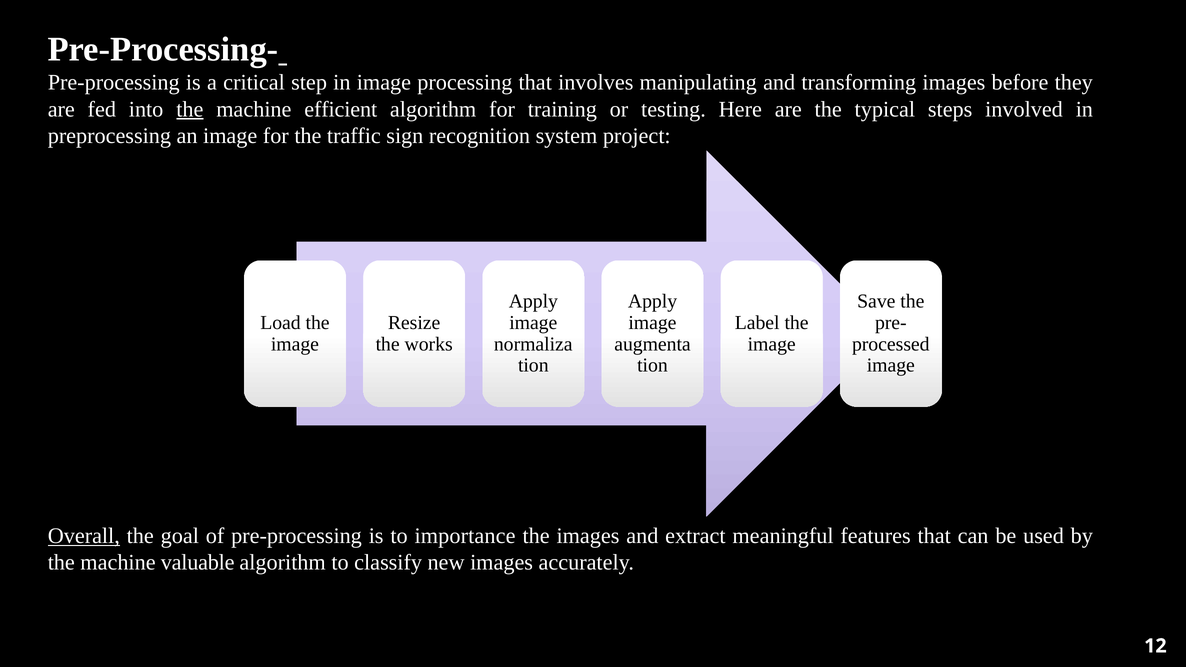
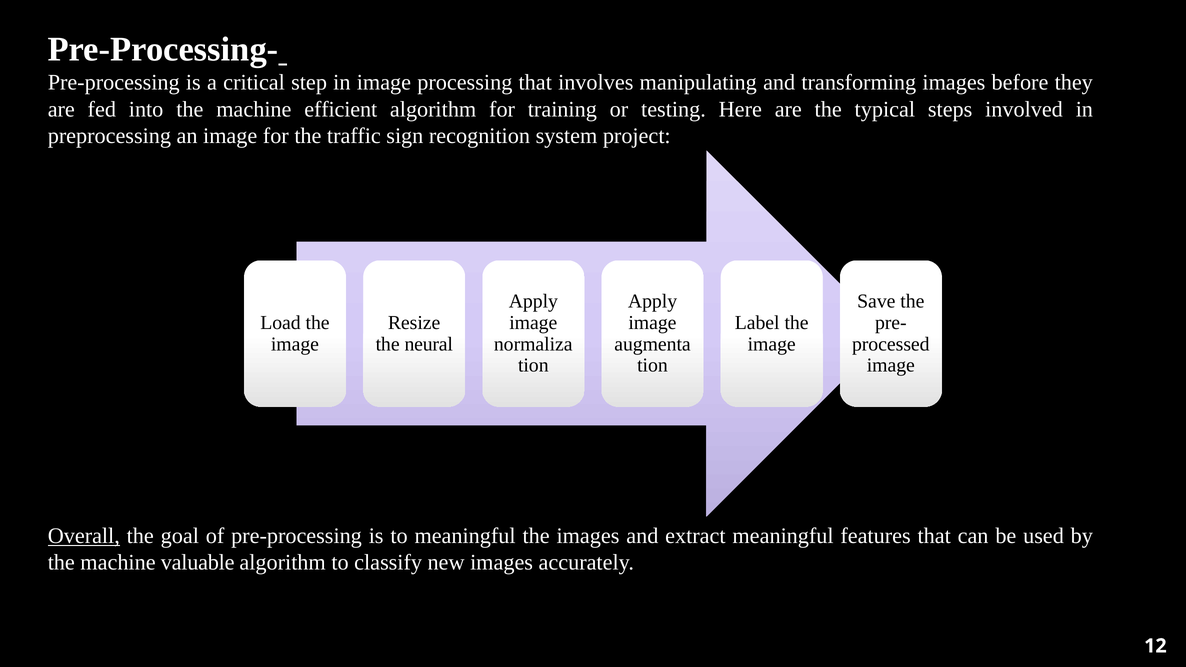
the at (190, 109) underline: present -> none
works: works -> neural
to importance: importance -> meaningful
